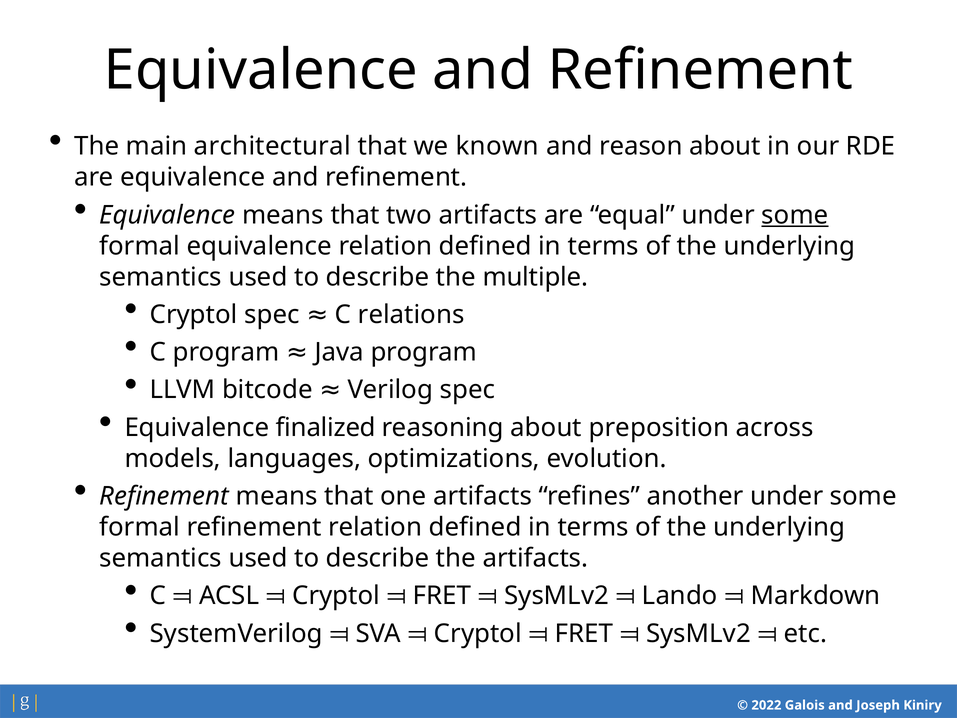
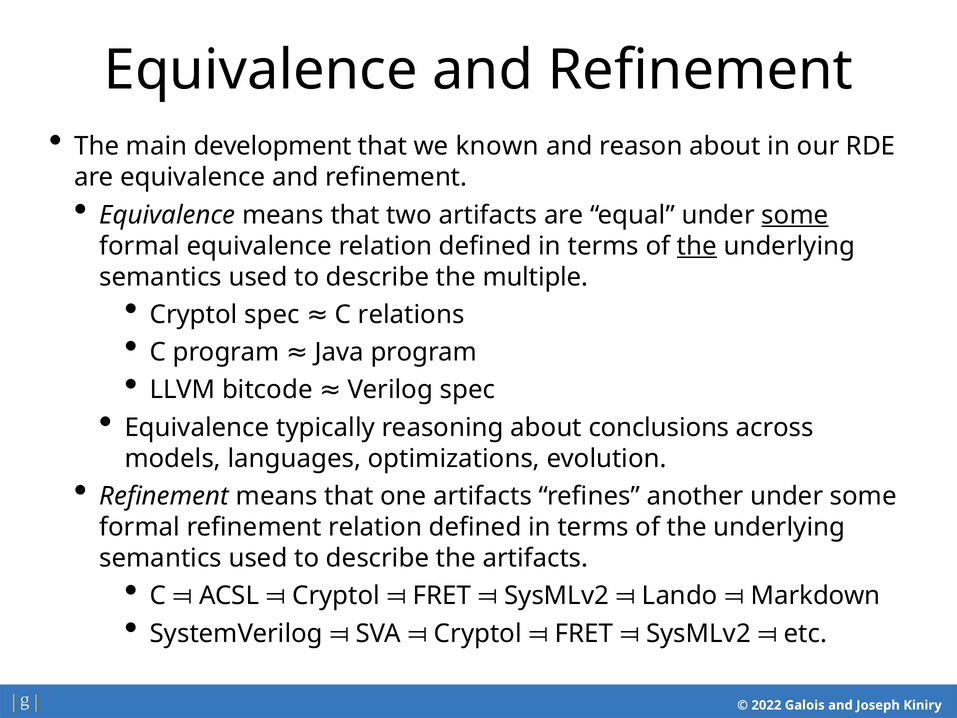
architectural: architectural -> development
the at (697, 246) underline: none -> present
finalized: finalized -> typically
preposition: preposition -> conclusions
